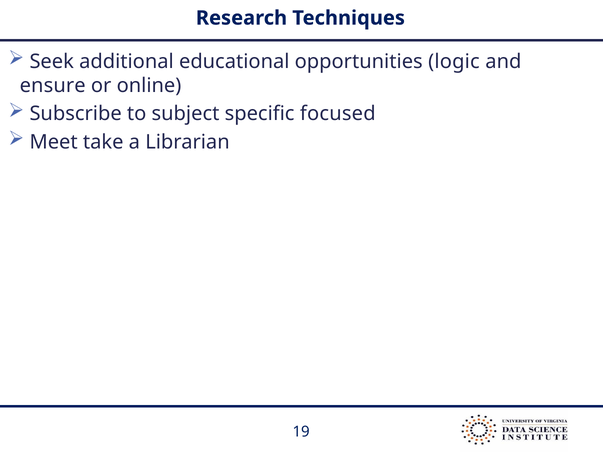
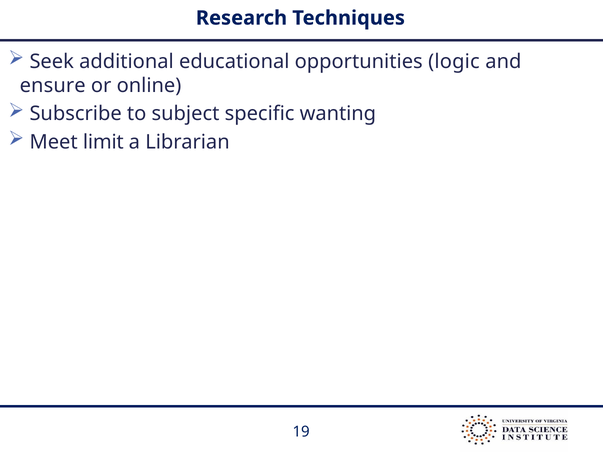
focused: focused -> wanting
take: take -> limit
